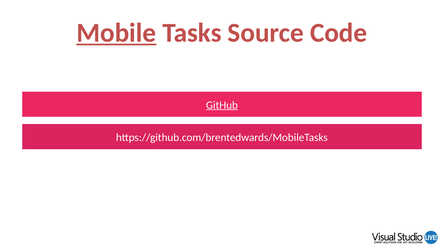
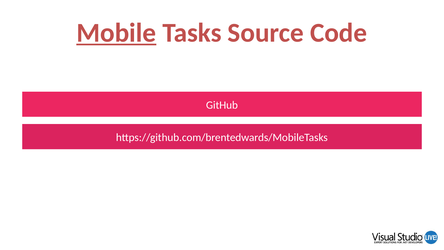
GitHub underline: present -> none
